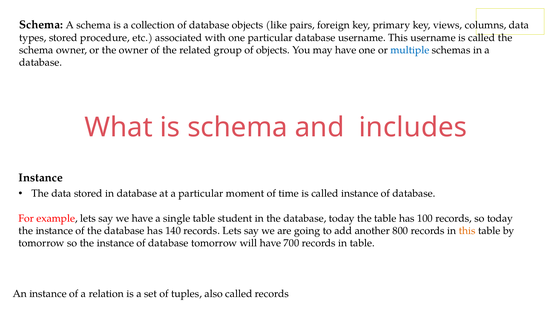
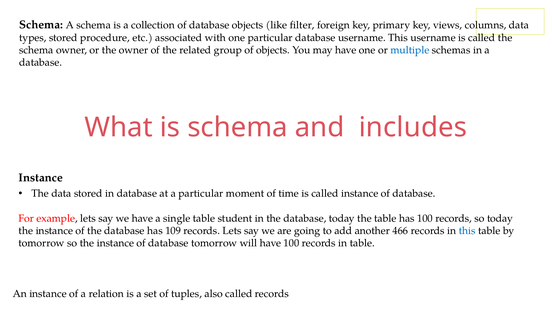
pairs: pairs -> filter
140: 140 -> 109
800: 800 -> 466
this at (467, 231) colour: orange -> blue
have 700: 700 -> 100
